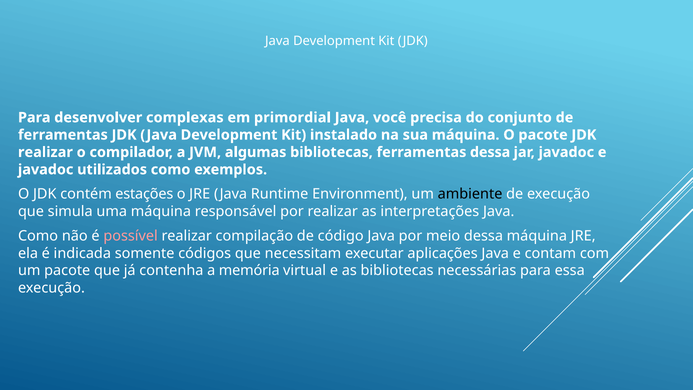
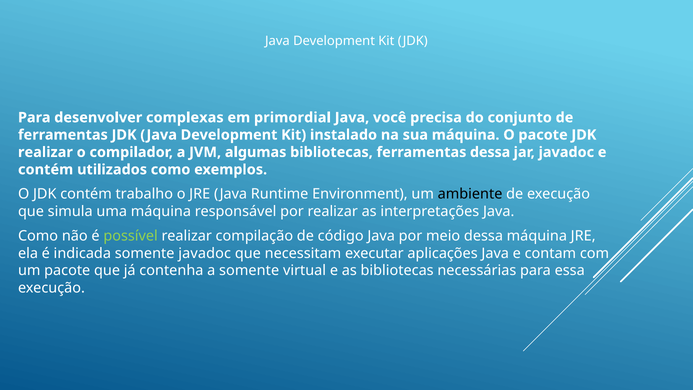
javadoc at (46, 169): javadoc -> contém
estações: estações -> trabalho
possível colour: pink -> light green
somente códigos: códigos -> javadoc
a memória: memória -> somente
